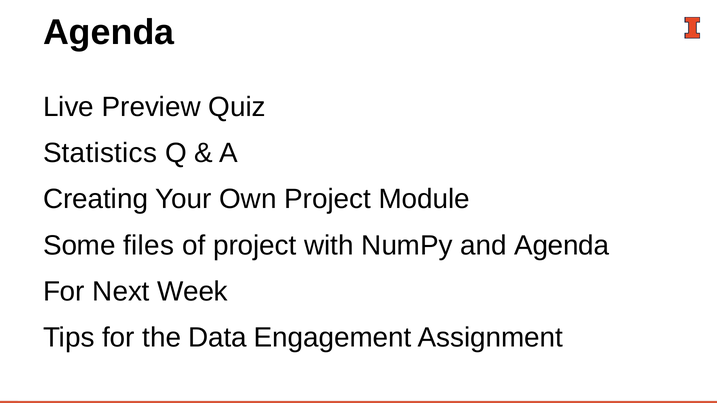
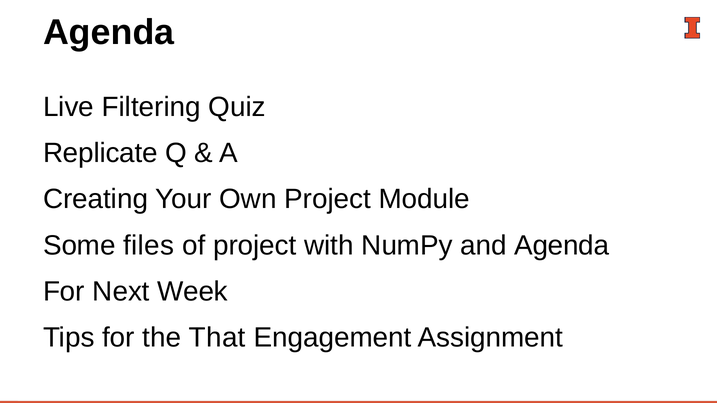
Preview: Preview -> Filtering
Statistics: Statistics -> Replicate
Data: Data -> That
